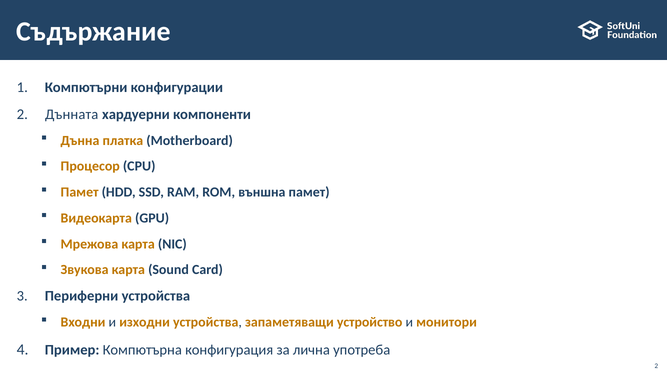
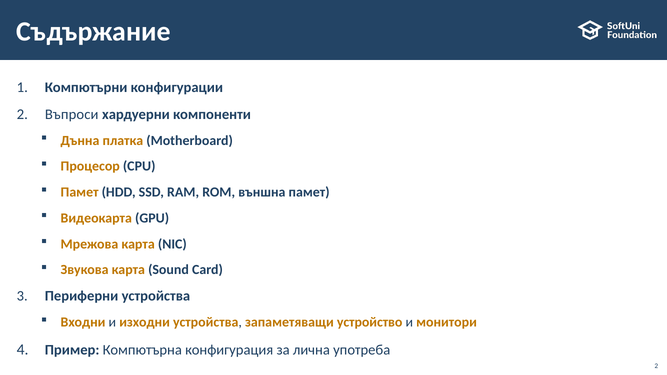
Дънната: Дънната -> Въпроси
